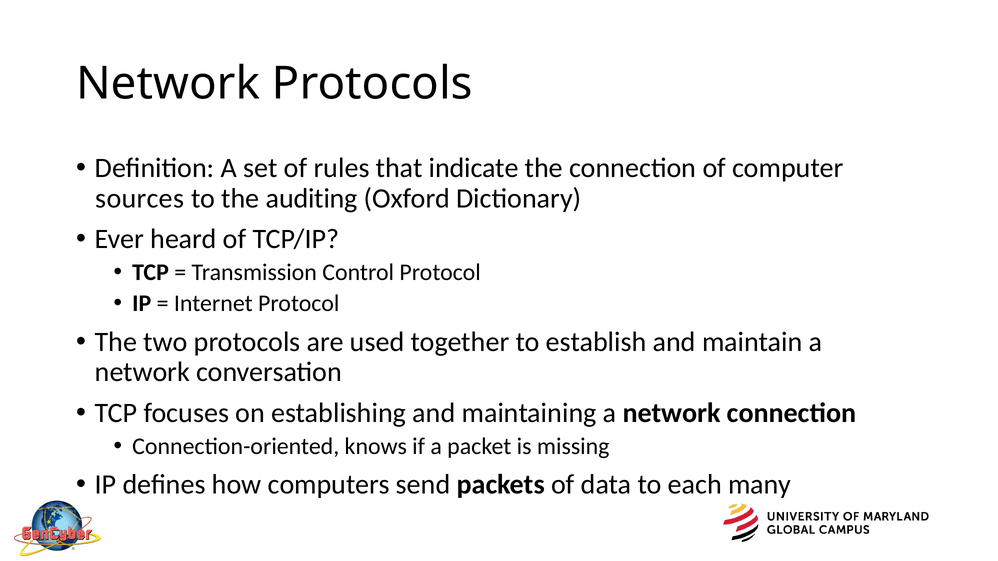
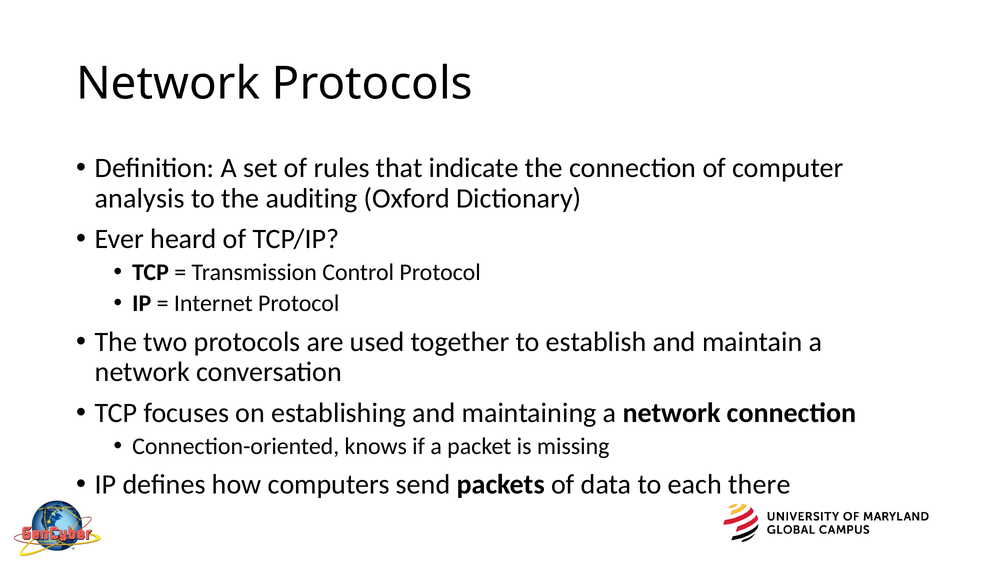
sources: sources -> analysis
many: many -> there
